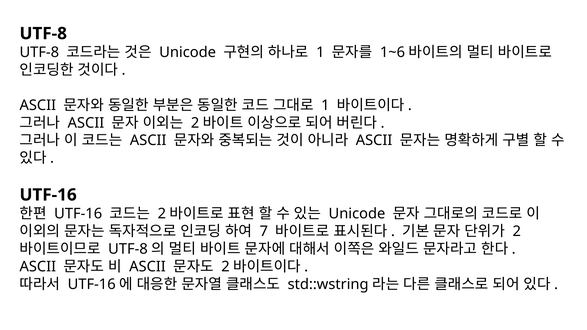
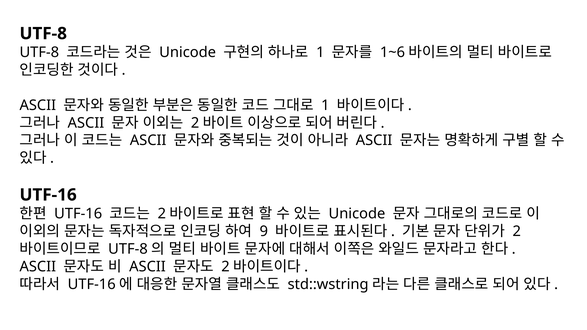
7: 7 -> 9
